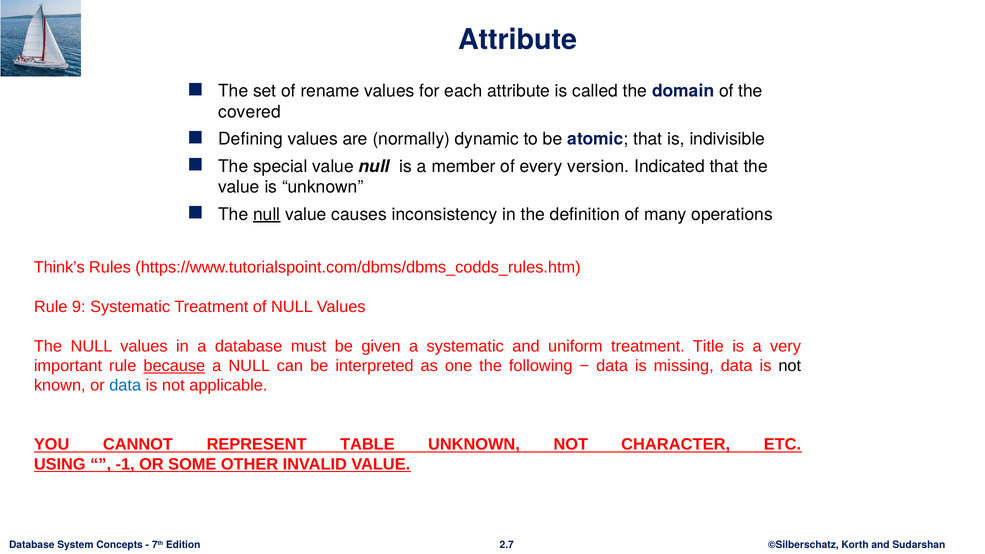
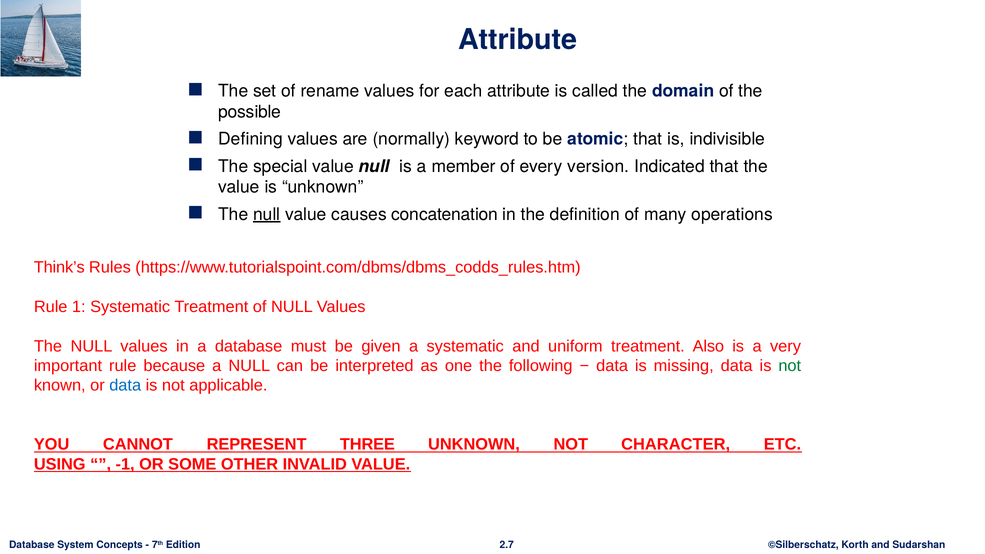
covered: covered -> possible
dynamic: dynamic -> keyword
inconsistency: inconsistency -> concatenation
9: 9 -> 1
Title: Title -> Also
because underline: present -> none
not at (790, 366) colour: black -> green
TABLE: TABLE -> THREE
